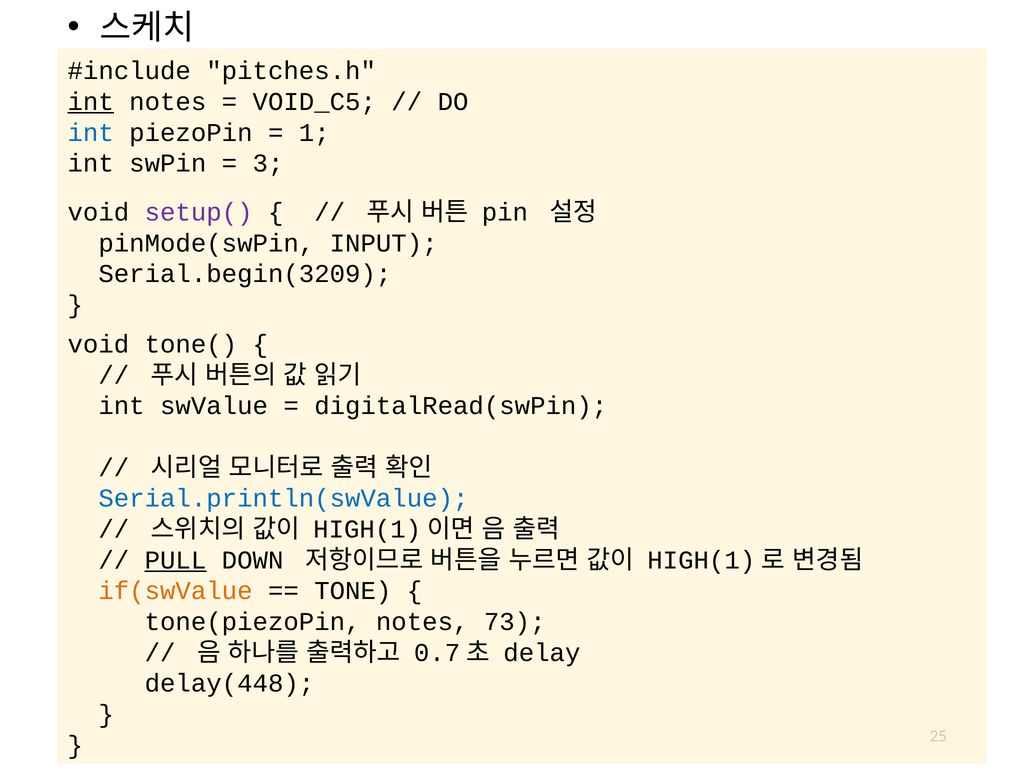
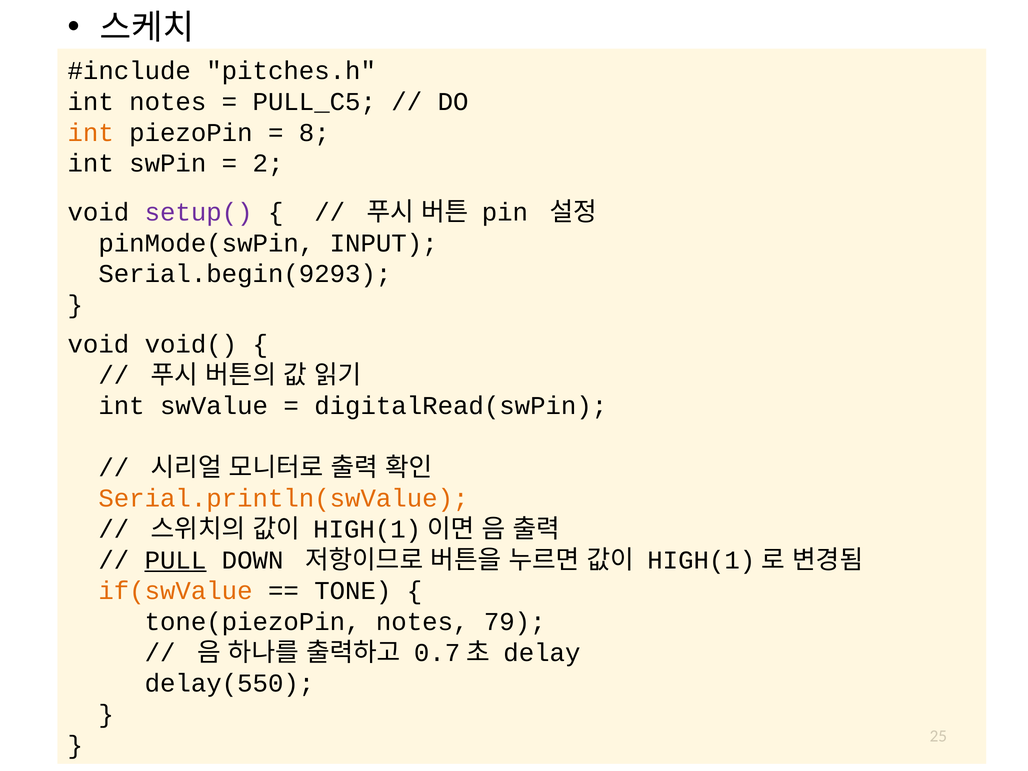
int at (91, 102) underline: present -> none
VOID_C5: VOID_C5 -> PULL_C5
int at (91, 133) colour: blue -> orange
1: 1 -> 8
3: 3 -> 2
Serial.begin(3209: Serial.begin(3209 -> Serial.begin(9293
tone(: tone( -> void(
Serial.println(swValue colour: blue -> orange
73: 73 -> 79
delay(448: delay(448 -> delay(550
